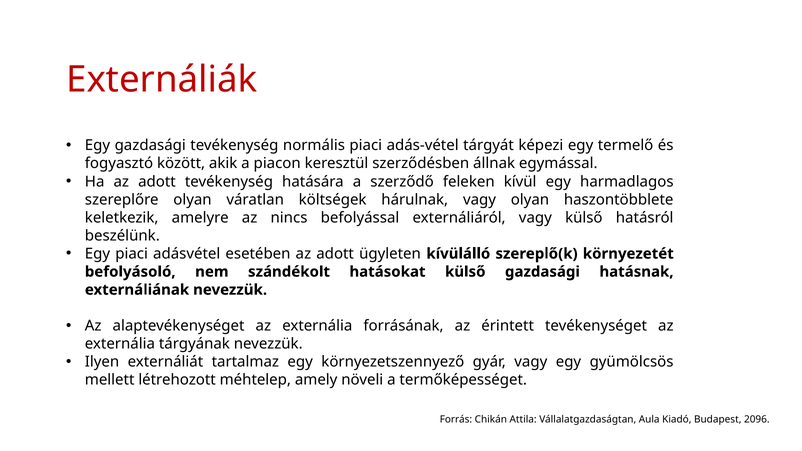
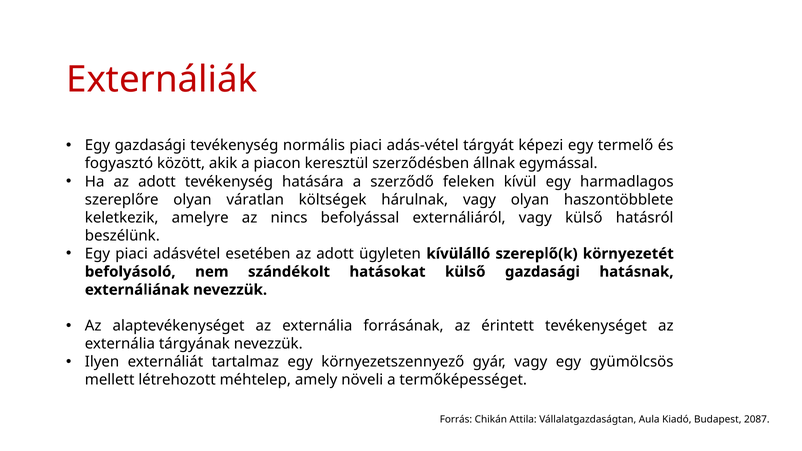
2096: 2096 -> 2087
